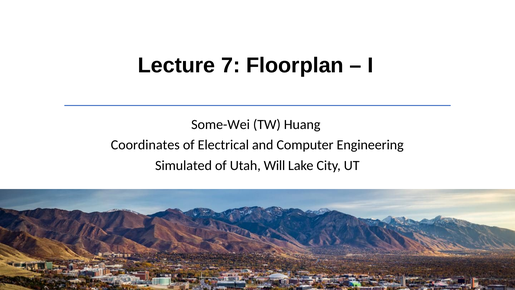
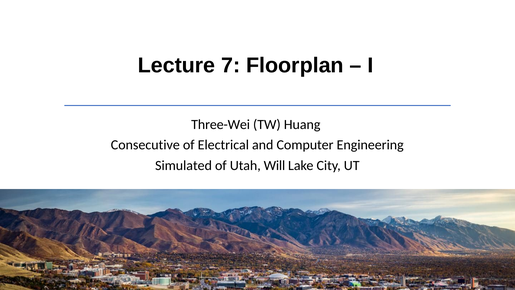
Some-Wei: Some-Wei -> Three-Wei
Coordinates: Coordinates -> Consecutive
